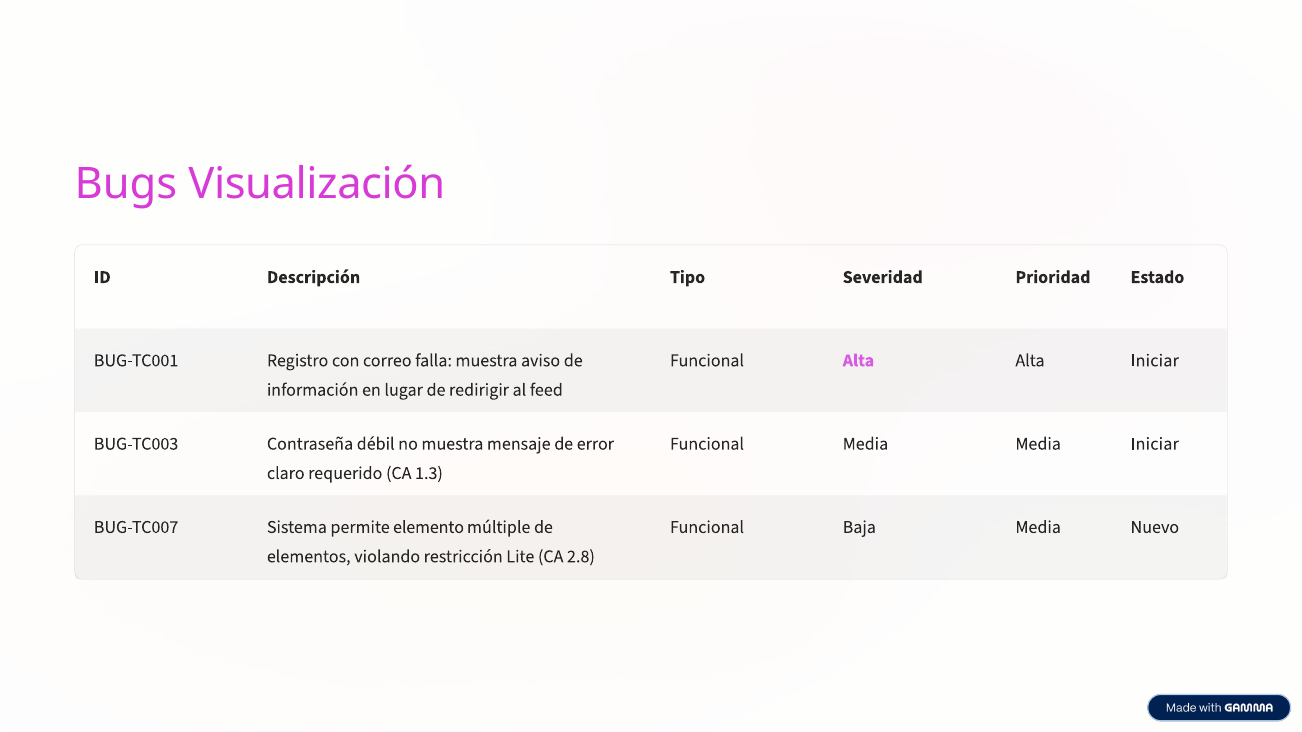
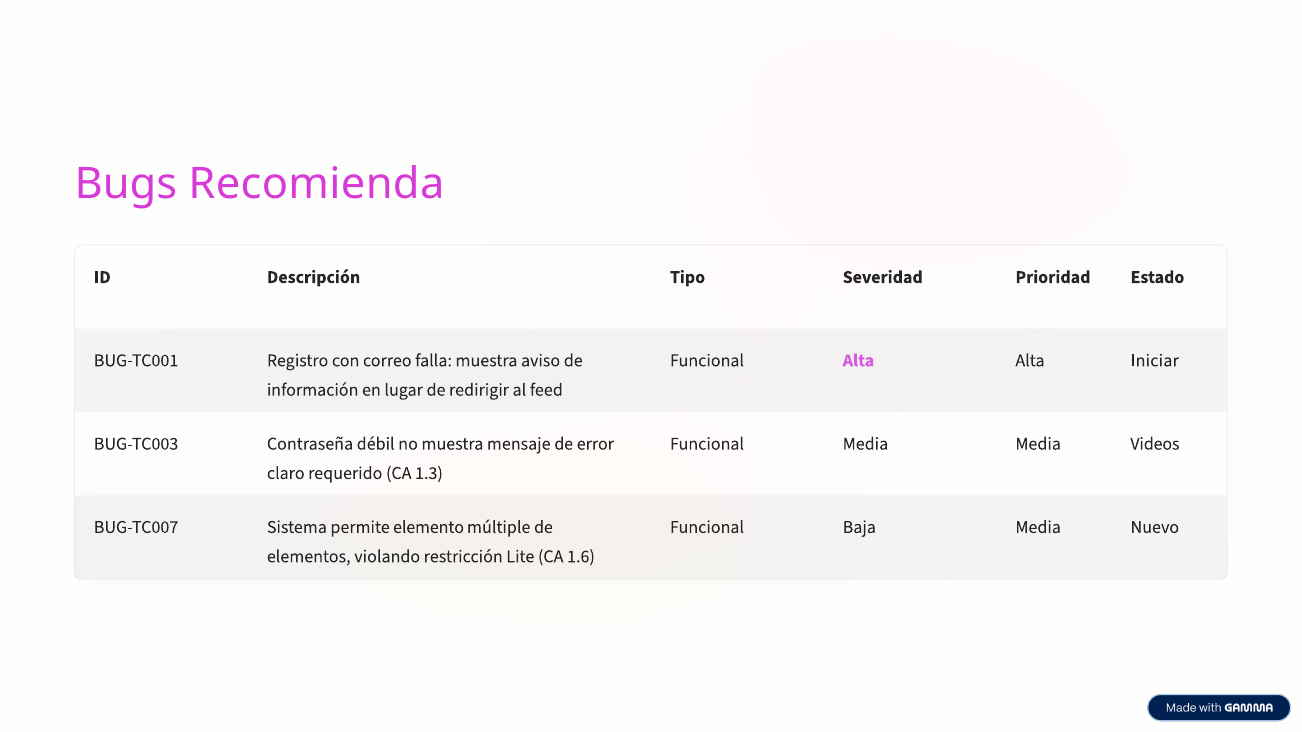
Visualización: Visualización -> Recomienda
Media Iniciar: Iniciar -> Videos
2.8: 2.8 -> 1.6
